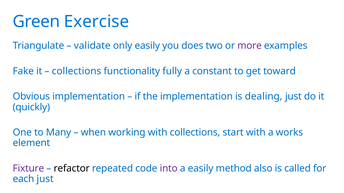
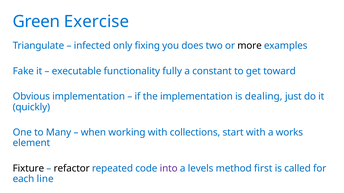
validate: validate -> infected
only easily: easily -> fixing
more colour: purple -> black
collections at (77, 71): collections -> executable
Fixture colour: purple -> black
a easily: easily -> levels
also: also -> first
each just: just -> line
